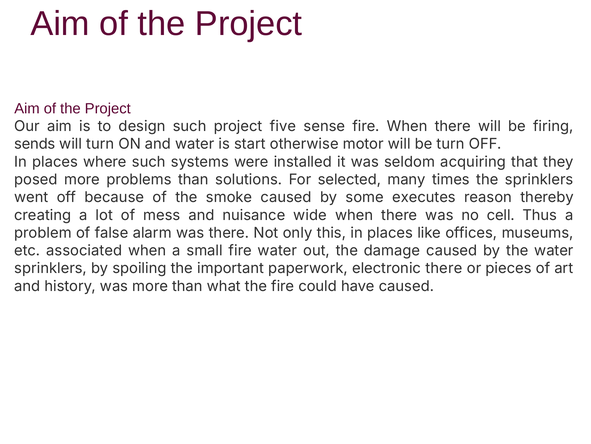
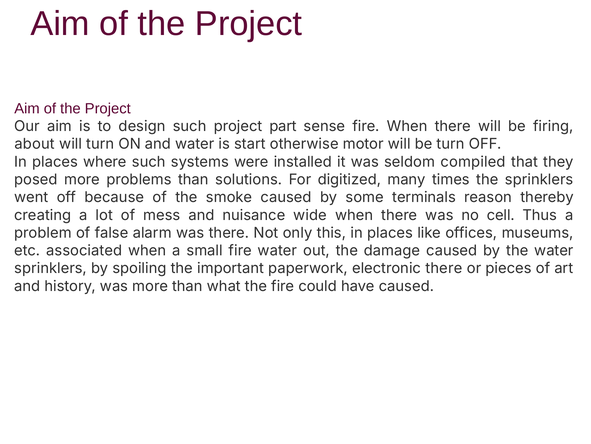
five: five -> part
sends: sends -> about
acquiring: acquiring -> compiled
selected: selected -> digitized
executes: executes -> terminals
